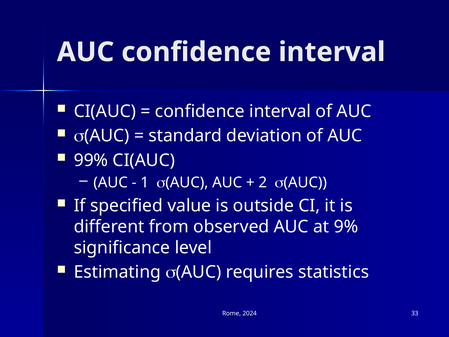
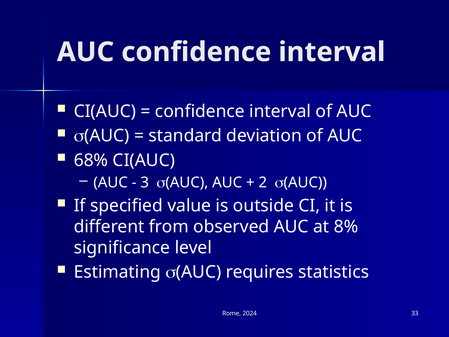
99%: 99% -> 68%
1: 1 -> 3
9%: 9% -> 8%
